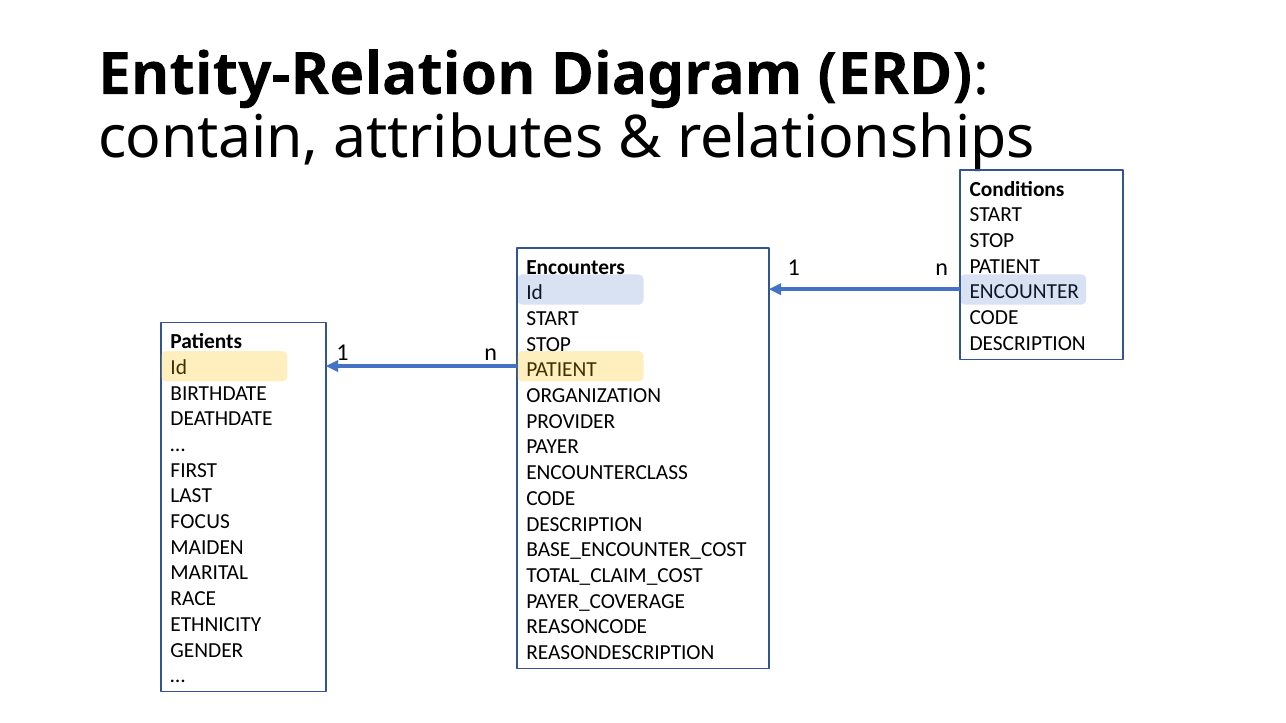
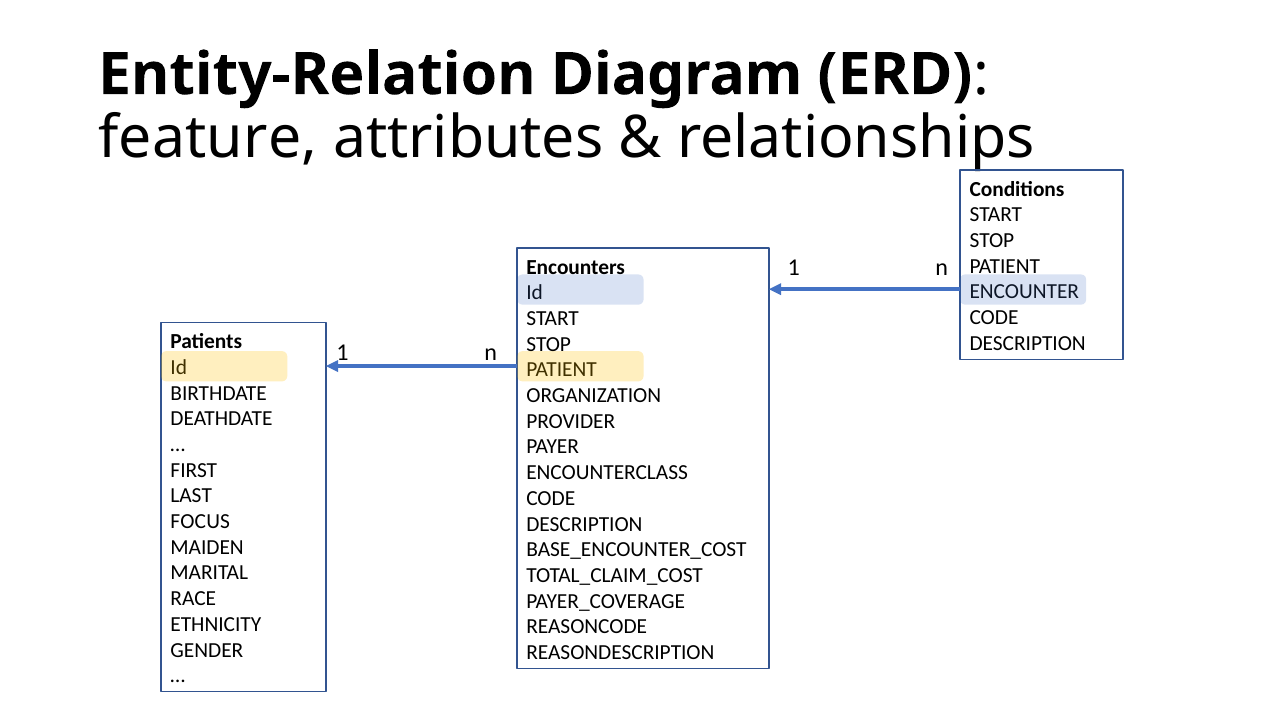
contain: contain -> feature
